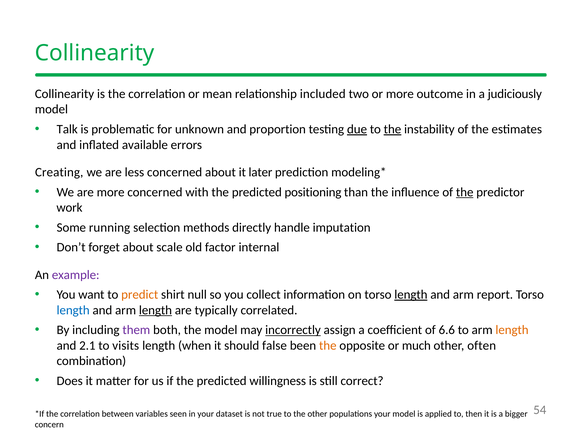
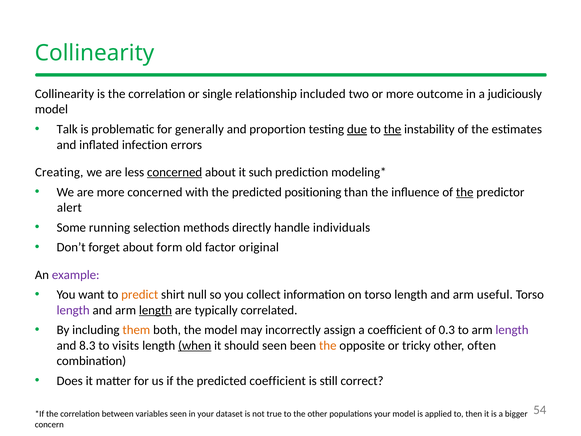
mean: mean -> single
unknown: unknown -> generally
available: available -> infection
concerned at (175, 172) underline: none -> present
later: later -> such
work: work -> alert
imputation: imputation -> individuals
scale: scale -> form
internal: internal -> original
length at (411, 294) underline: present -> none
report: report -> useful
length at (73, 310) colour: blue -> purple
them colour: purple -> orange
incorrectly underline: present -> none
6.6: 6.6 -> 0.3
length at (512, 330) colour: orange -> purple
2.1: 2.1 -> 8.3
when underline: none -> present
should false: false -> seen
much: much -> tricky
predicted willingness: willingness -> coefficient
